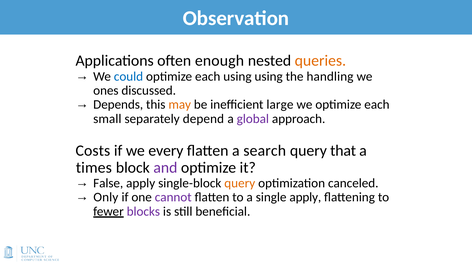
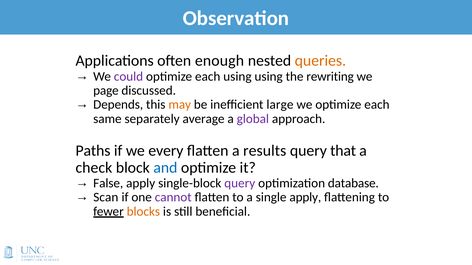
could colour: blue -> purple
handling: handling -> rewriting
ones: ones -> page
small: small -> same
depend: depend -> average
Costs: Costs -> Paths
search: search -> results
times: times -> check
and colour: purple -> blue
query at (240, 183) colour: orange -> purple
canceled: canceled -> database
Only: Only -> Scan
blocks colour: purple -> orange
